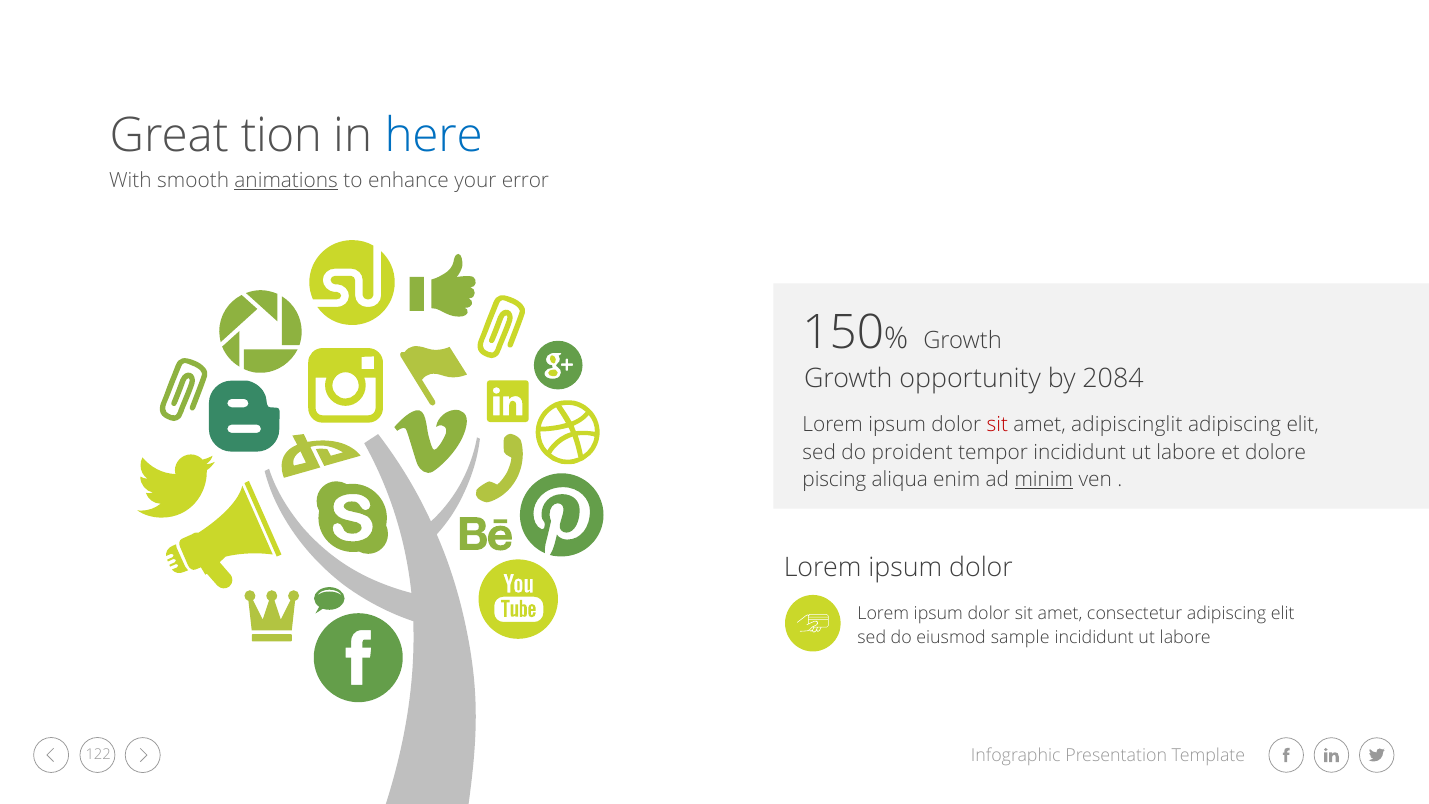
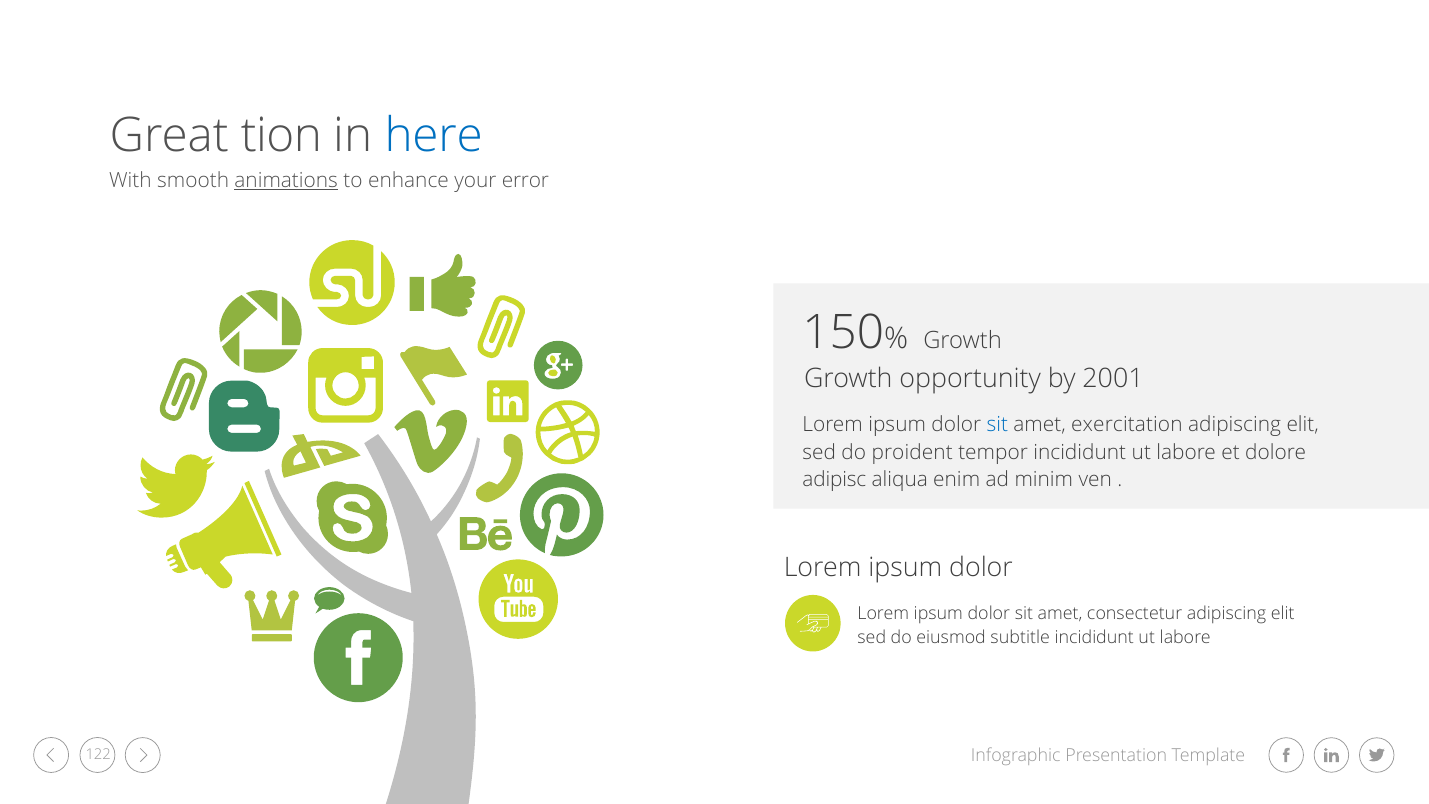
2084: 2084 -> 2001
sit at (997, 425) colour: red -> blue
adipiscinglit: adipiscinglit -> exercitation
piscing: piscing -> adipisc
minim underline: present -> none
sample: sample -> subtitle
